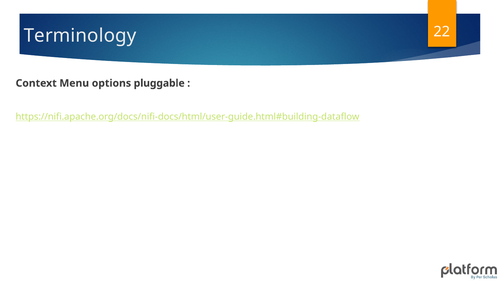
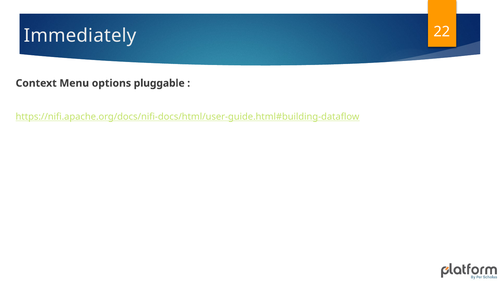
Terminology: Terminology -> Immediately
